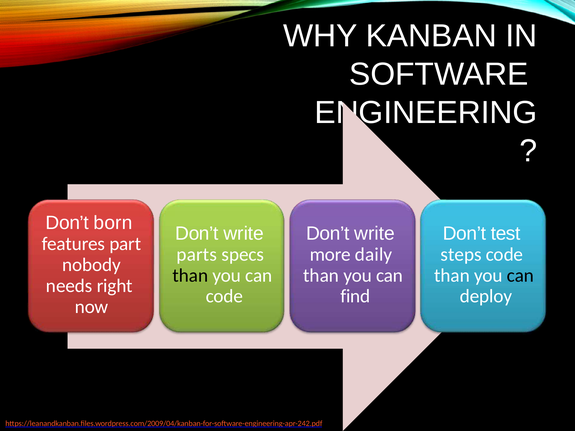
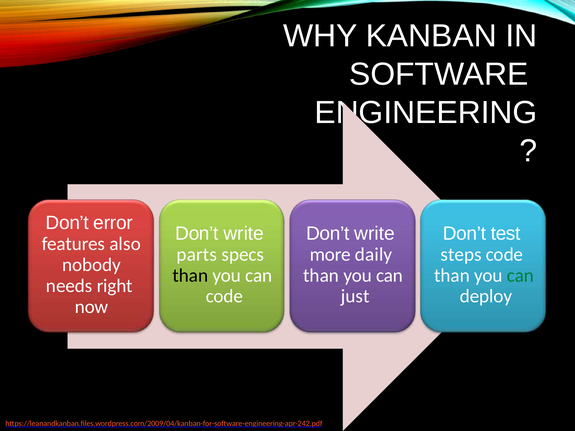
born: born -> error
part: part -> also
can at (520, 276) colour: black -> green
find: find -> just
